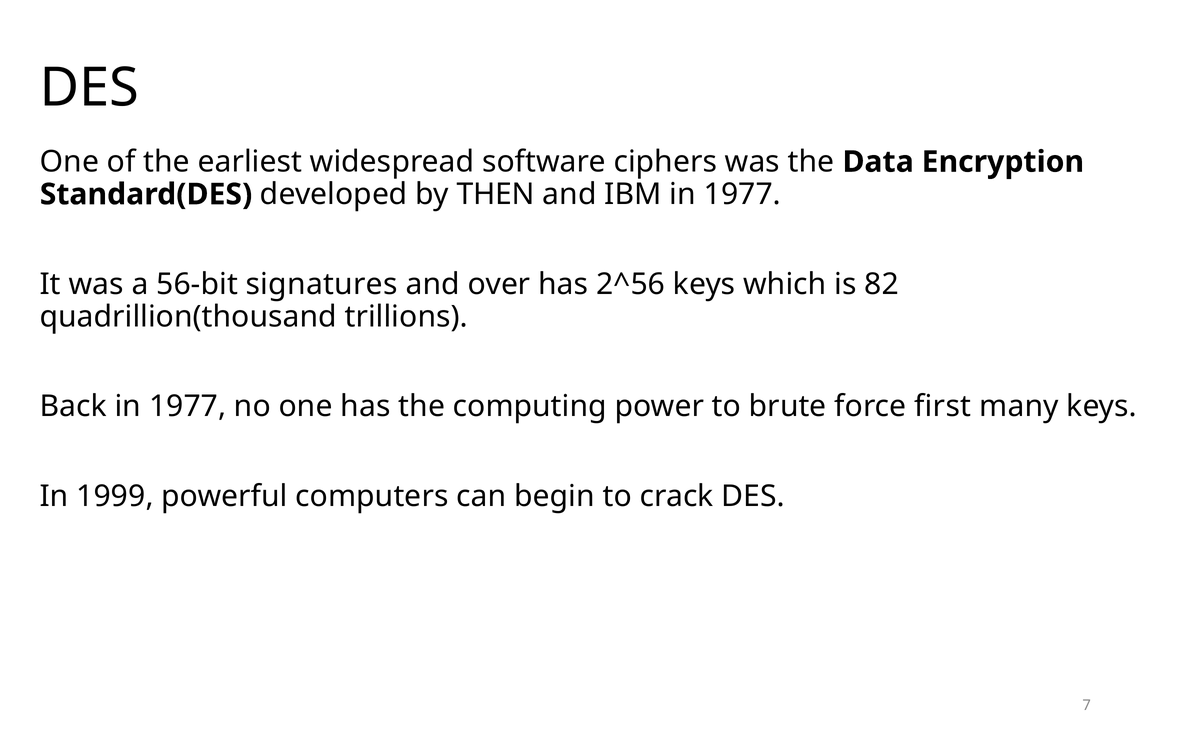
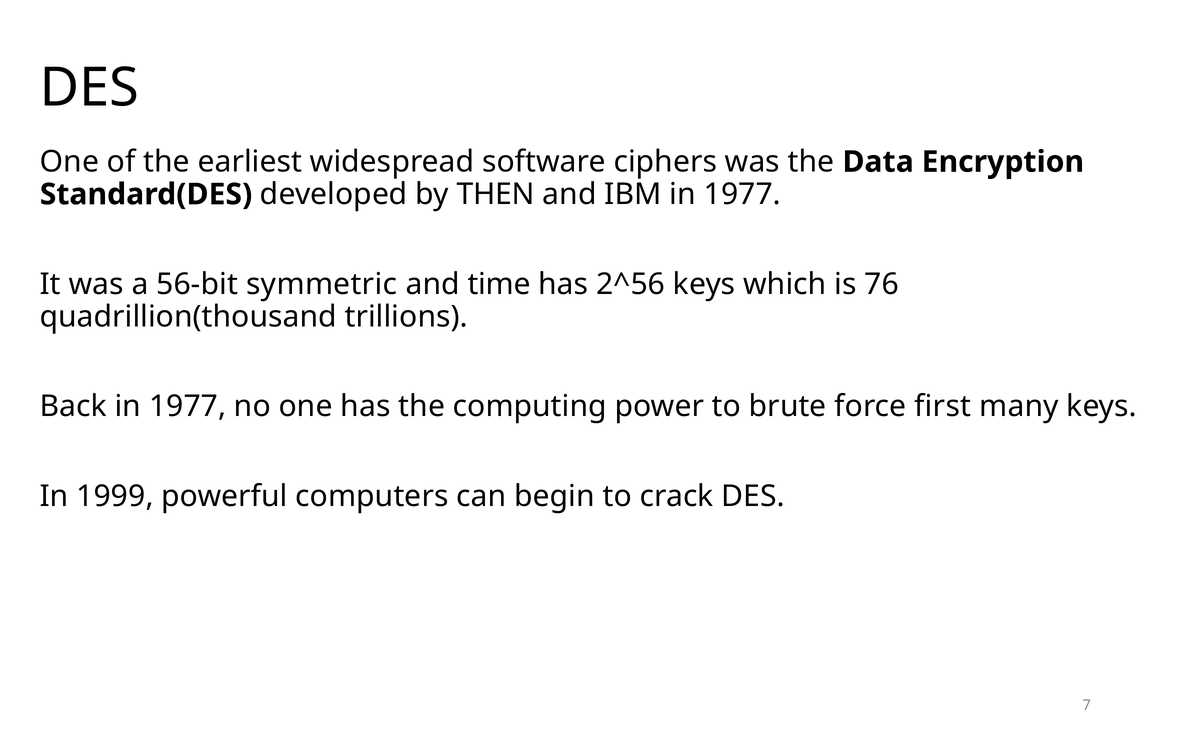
signatures: signatures -> symmetric
over: over -> time
82: 82 -> 76
